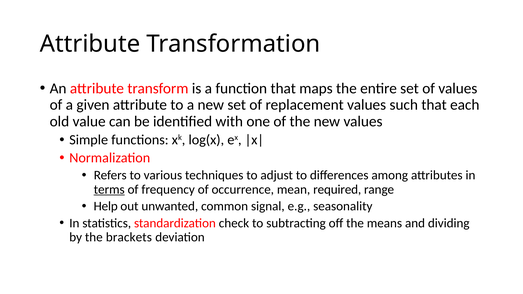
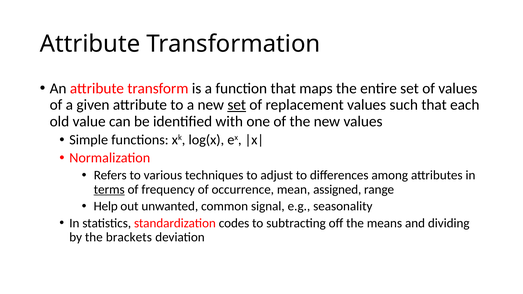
set at (237, 105) underline: none -> present
required: required -> assigned
check: check -> codes
